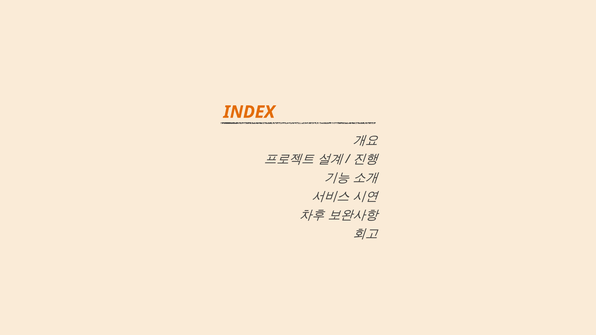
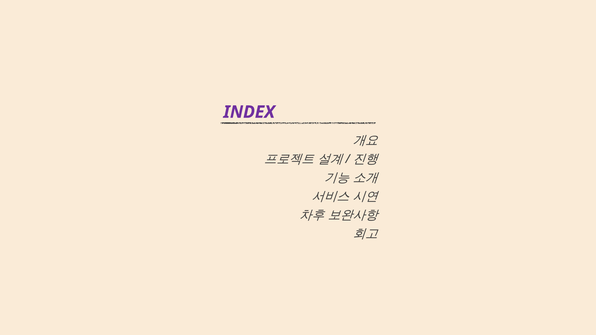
INDEX colour: orange -> purple
